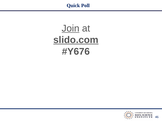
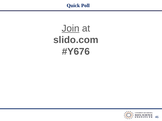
slido.com underline: present -> none
